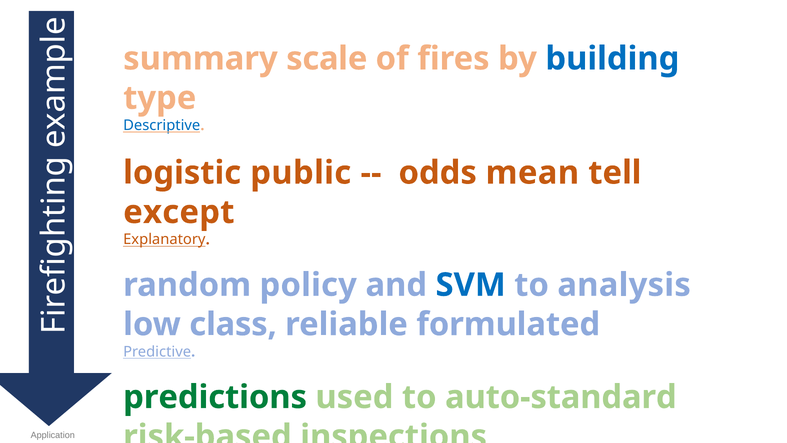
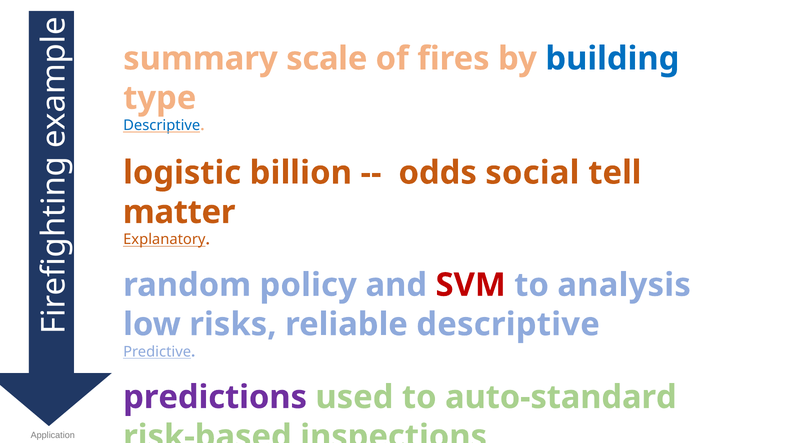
public: public -> billion
mean: mean -> social
except: except -> matter
SVM colour: blue -> red
class: class -> risks
reliable formulated: formulated -> descriptive
predictions colour: green -> purple
